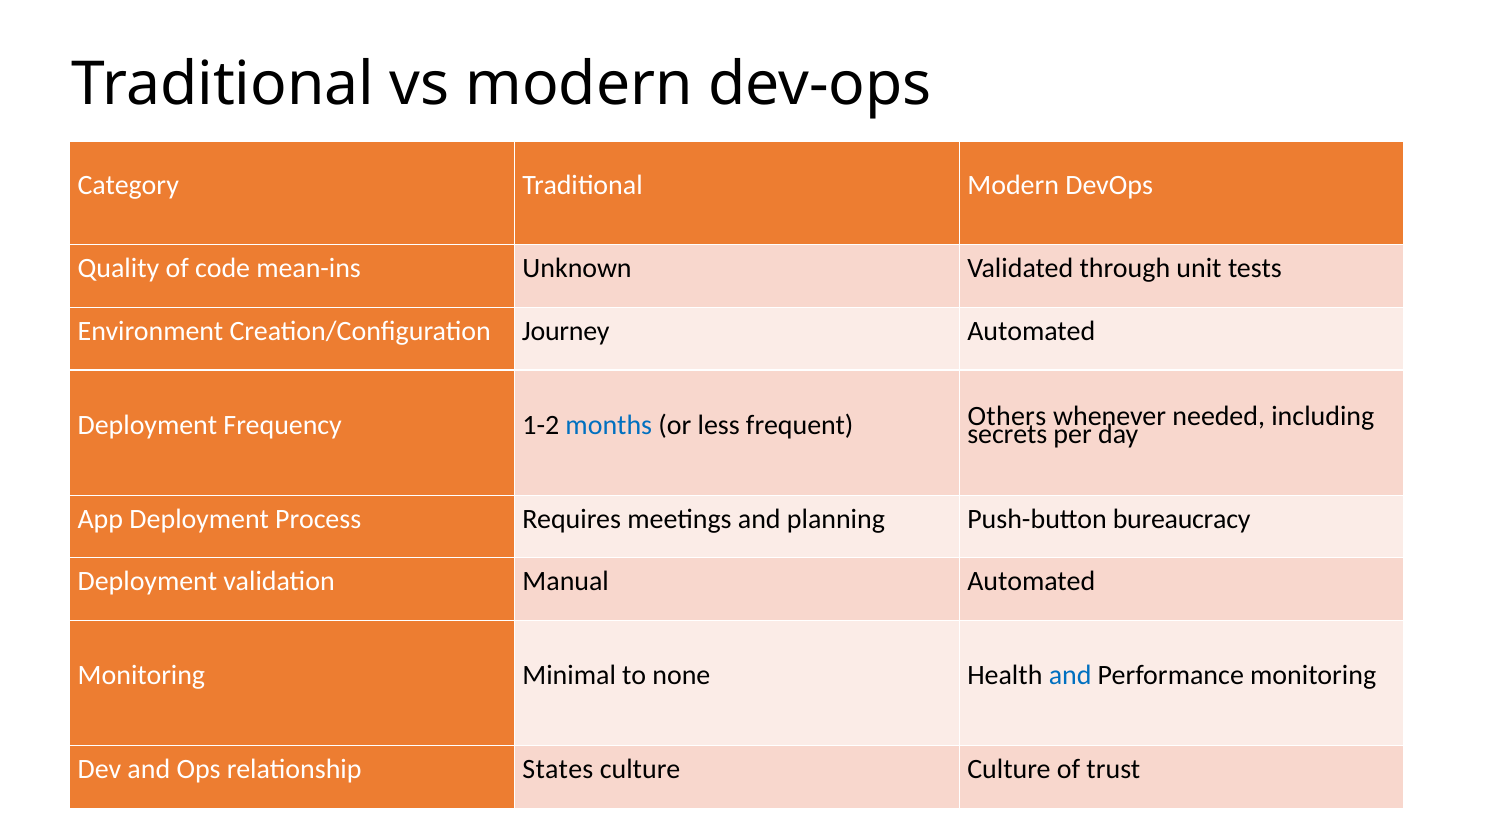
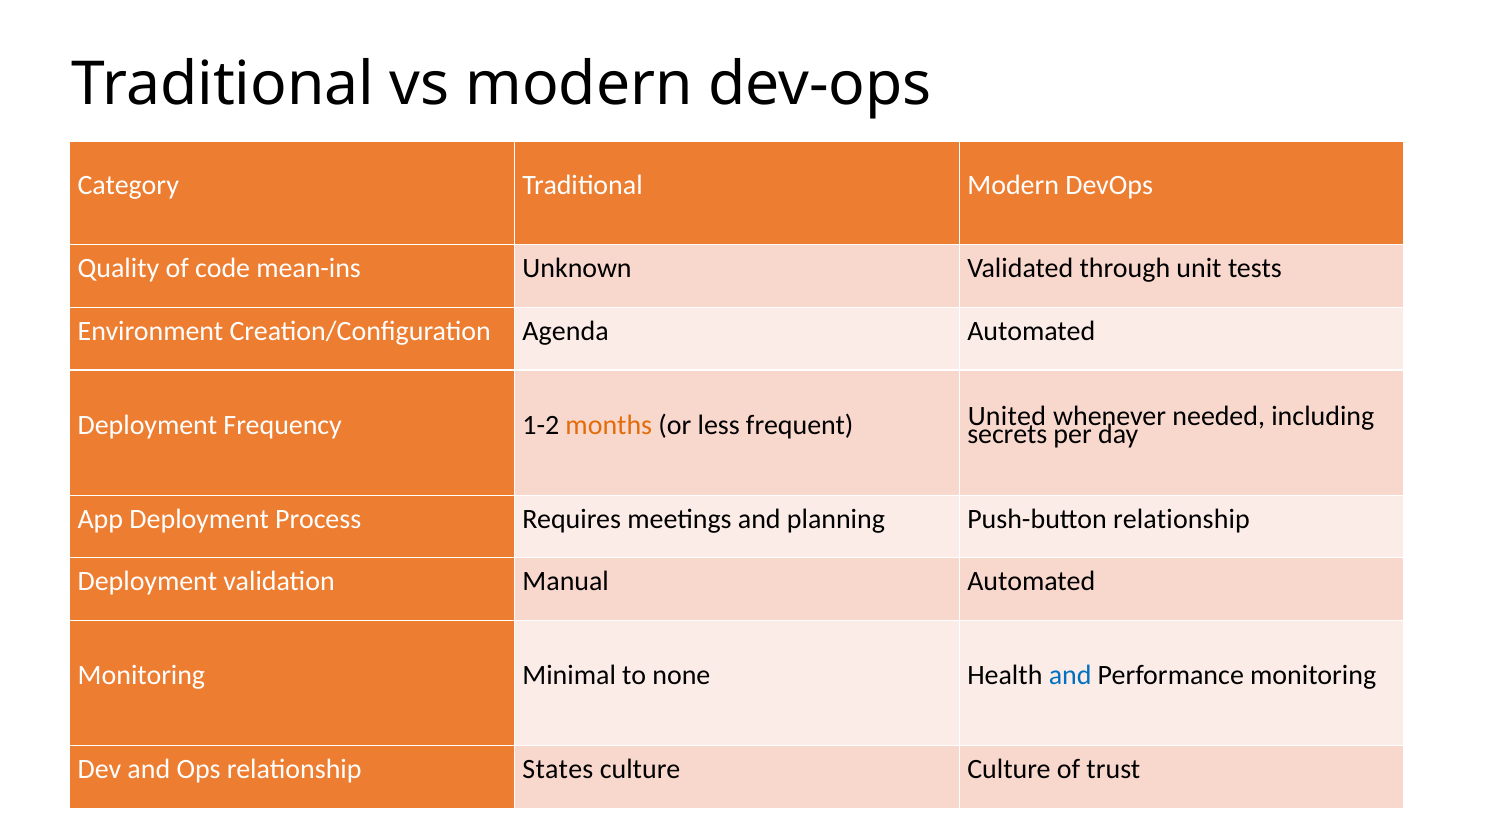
Journey: Journey -> Agenda
months colour: blue -> orange
Others: Others -> United
Push-button bureaucracy: bureaucracy -> relationship
